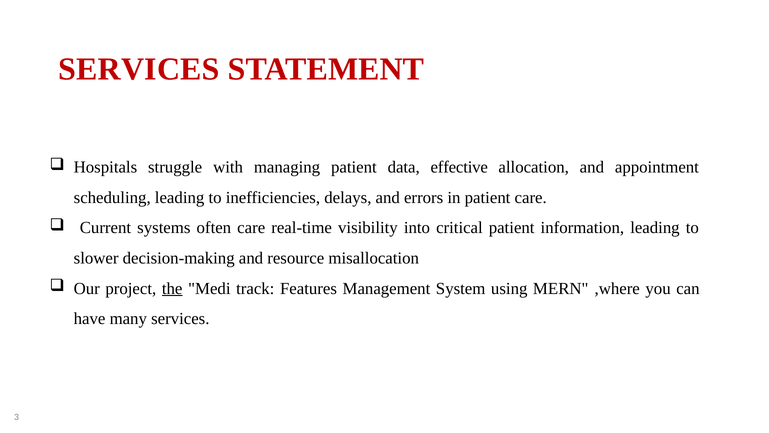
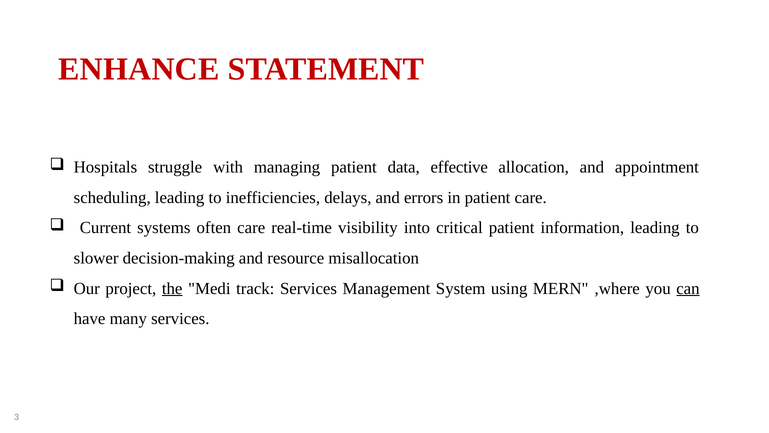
SERVICES at (139, 69): SERVICES -> ENHANCE
track Features: Features -> Services
can underline: none -> present
